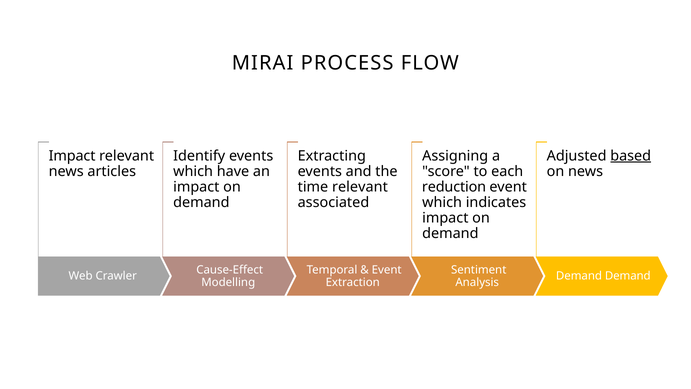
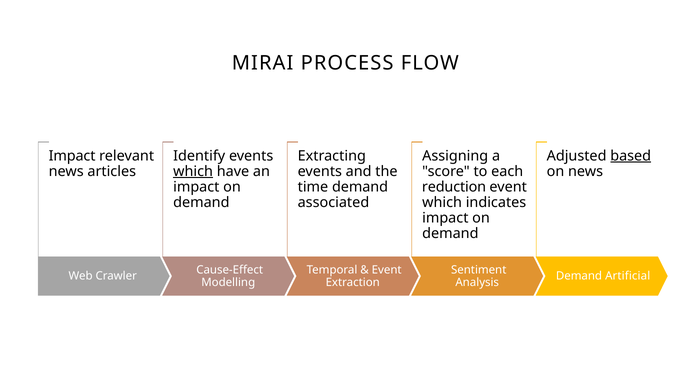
which at (193, 171) underline: none -> present
time relevant: relevant -> demand
Demand at (628, 276): Demand -> Artificial
